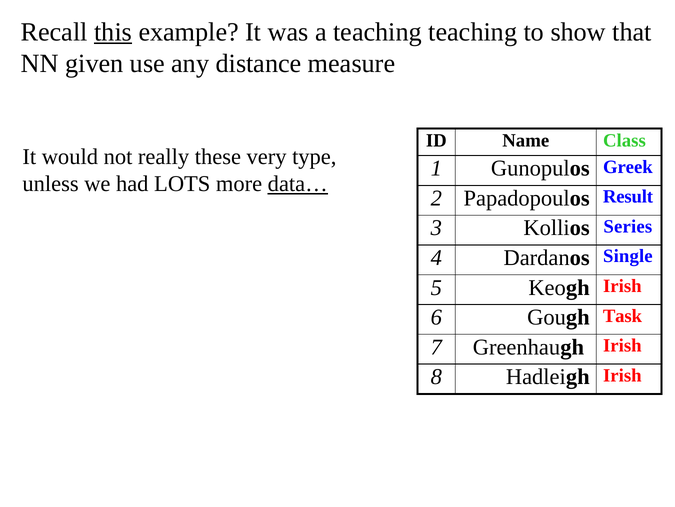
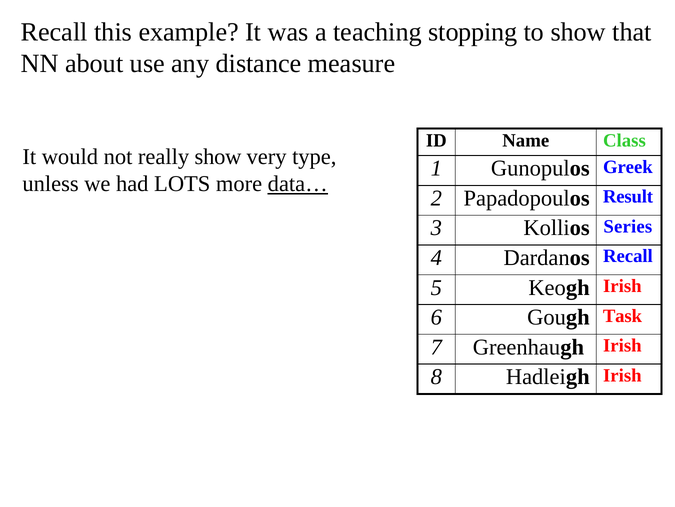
this underline: present -> none
teaching teaching: teaching -> stopping
given: given -> about
really these: these -> show
Dardanos Single: Single -> Recall
